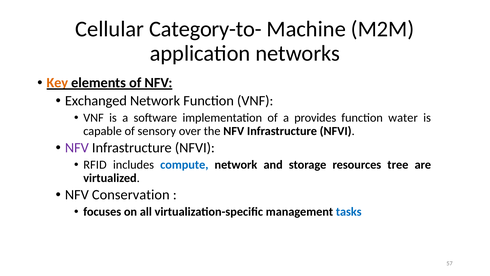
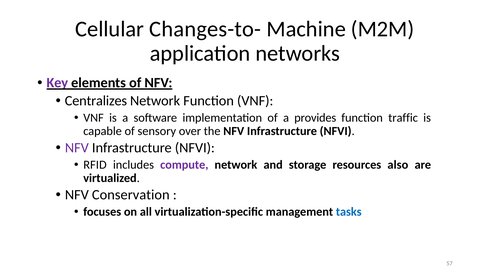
Category-to-: Category-to- -> Changes-to-
Key colour: orange -> purple
Exchanged: Exchanged -> Centralizes
water: water -> traffic
compute colour: blue -> purple
tree: tree -> also
